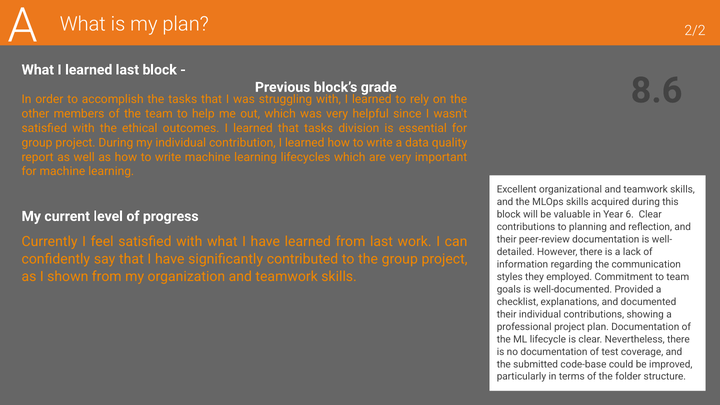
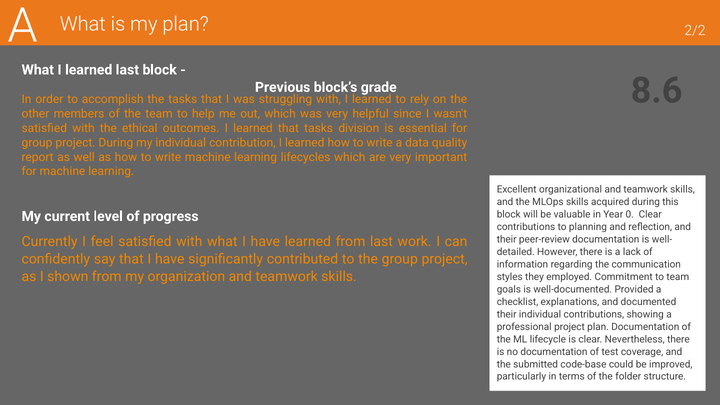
6: 6 -> 0
